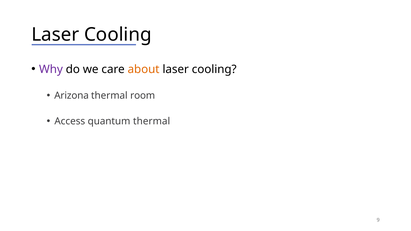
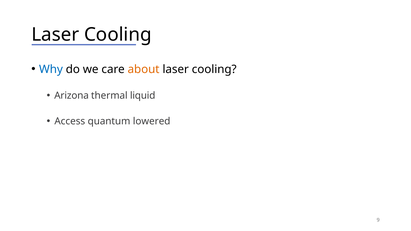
Why colour: purple -> blue
room: room -> liquid
quantum thermal: thermal -> lowered
